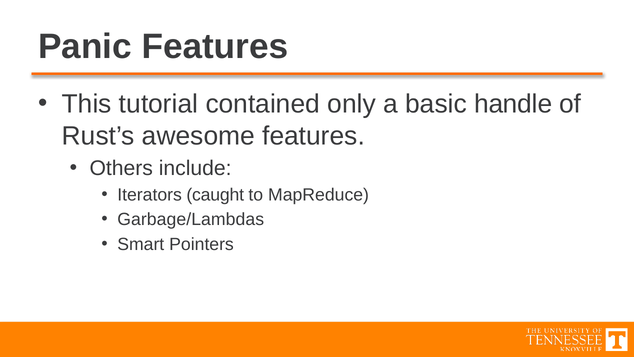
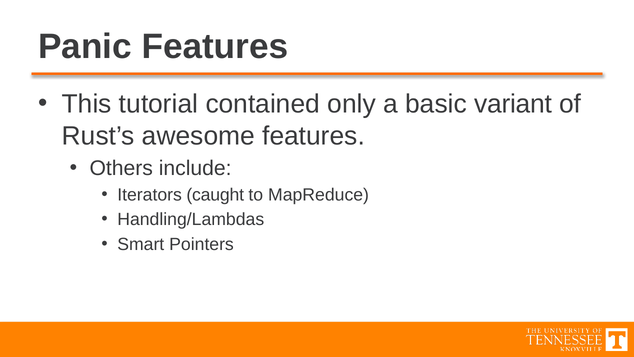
handle: handle -> variant
Garbage/Lambdas: Garbage/Lambdas -> Handling/Lambdas
